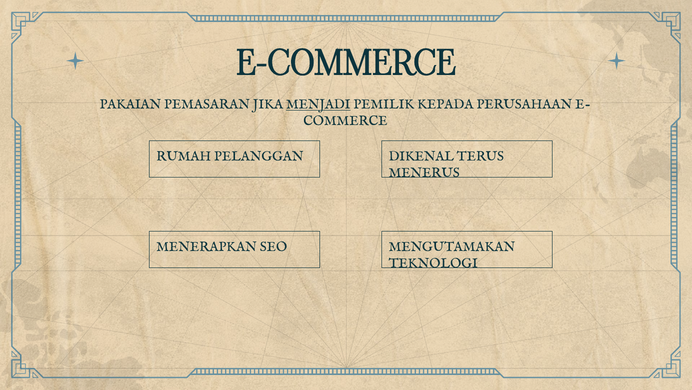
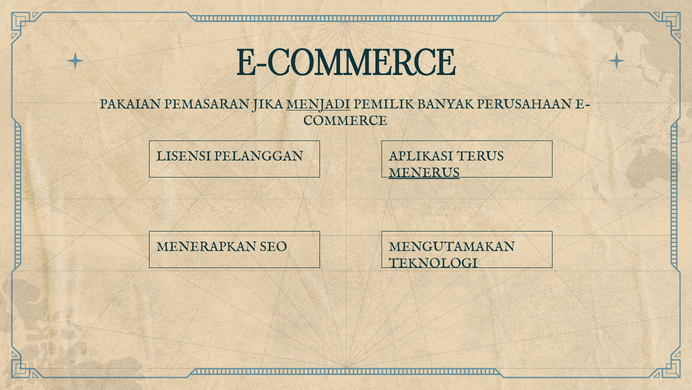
KEPADA: KEPADA -> BANYAK
RUMAH: RUMAH -> LISENSI
DIKENAL: DIKENAL -> APLIKASI
MENERUS underline: none -> present
